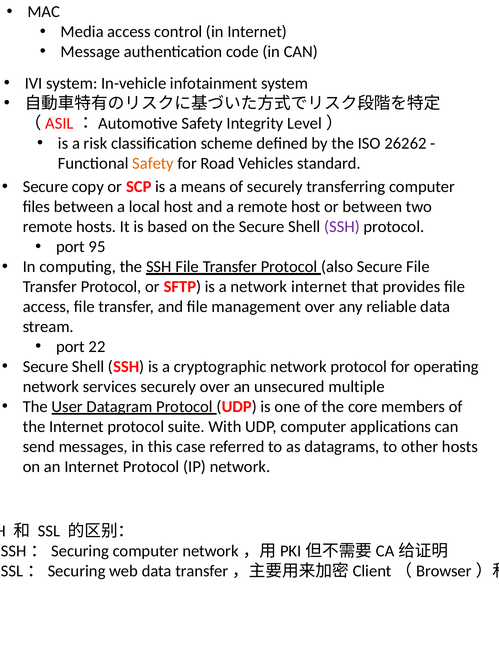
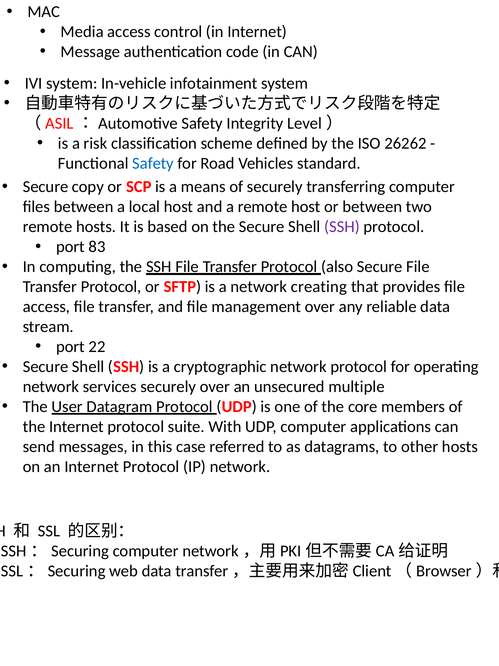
Safety at (153, 163) colour: orange -> blue
95: 95 -> 83
network internet: internet -> creating
